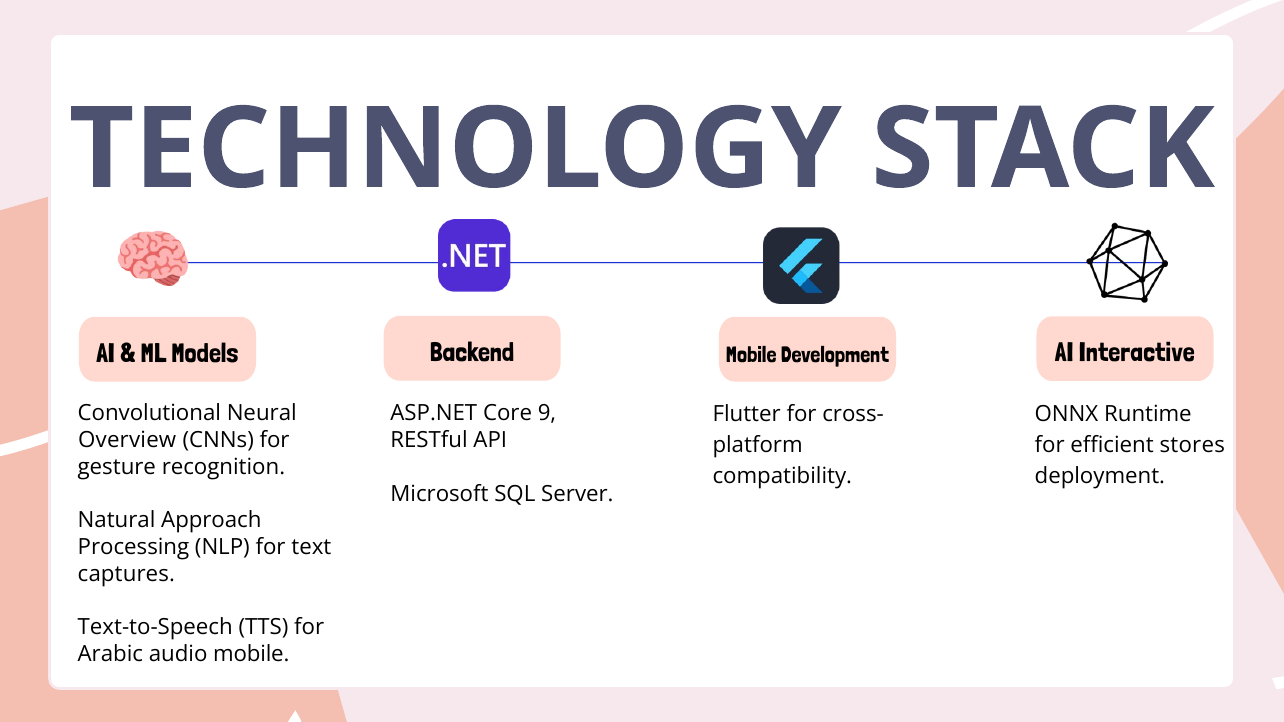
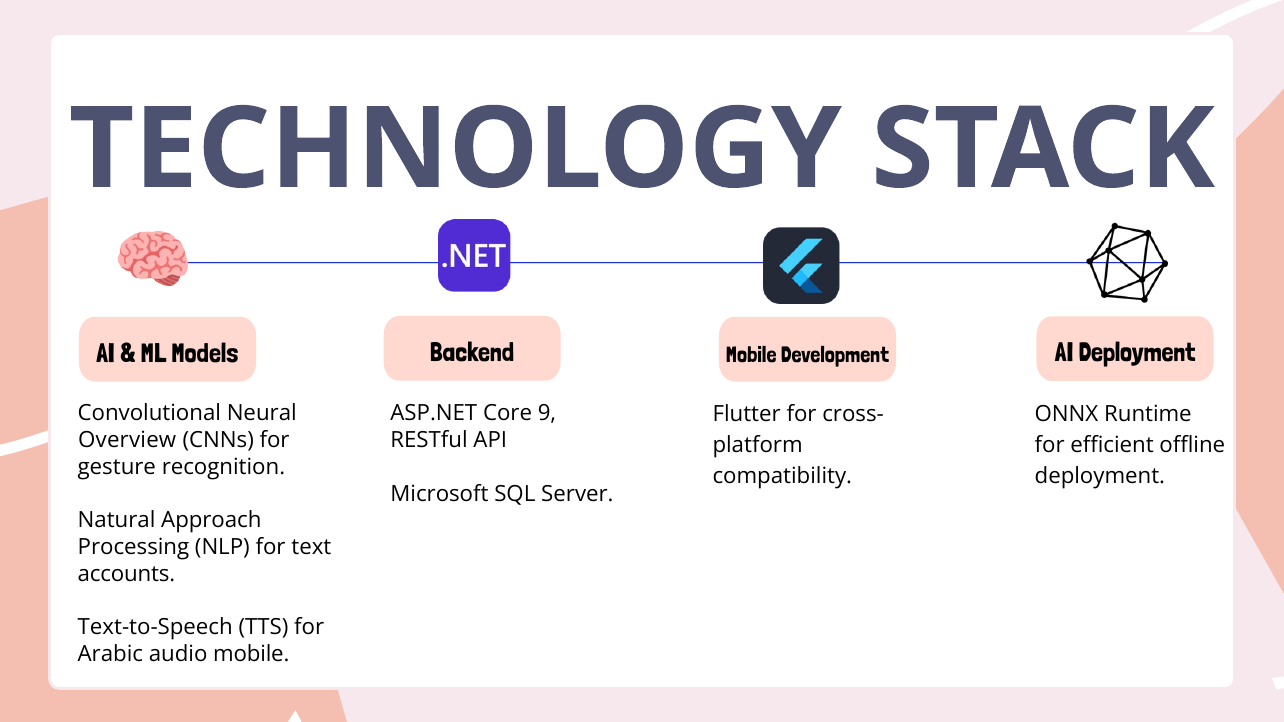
AI Interactive: Interactive -> Deployment
stores: stores -> offline
captures: captures -> accounts
